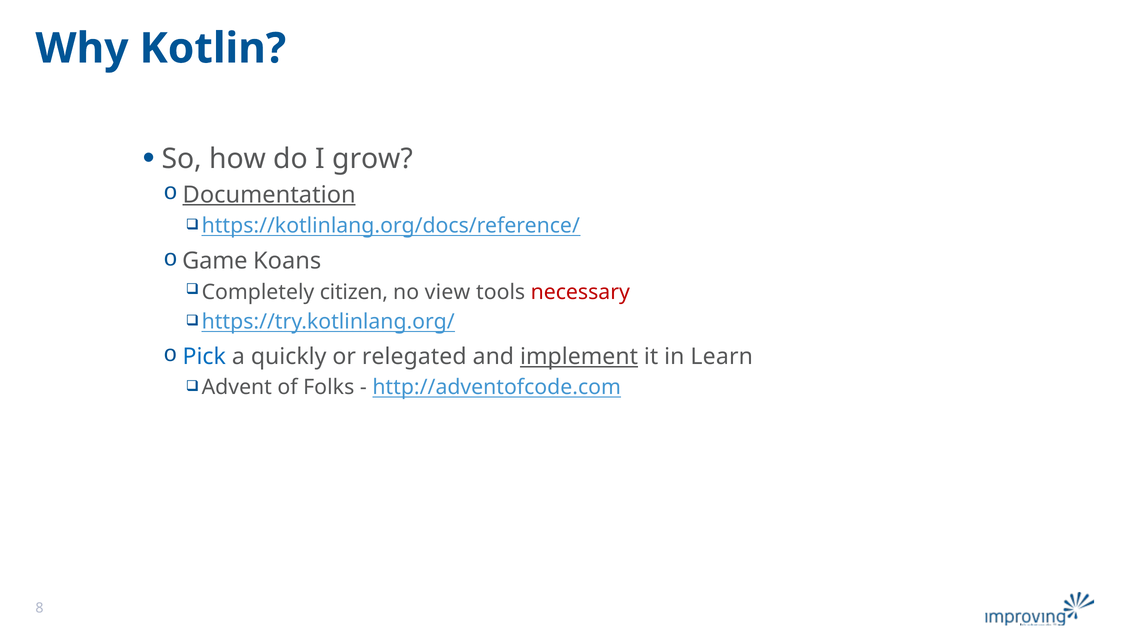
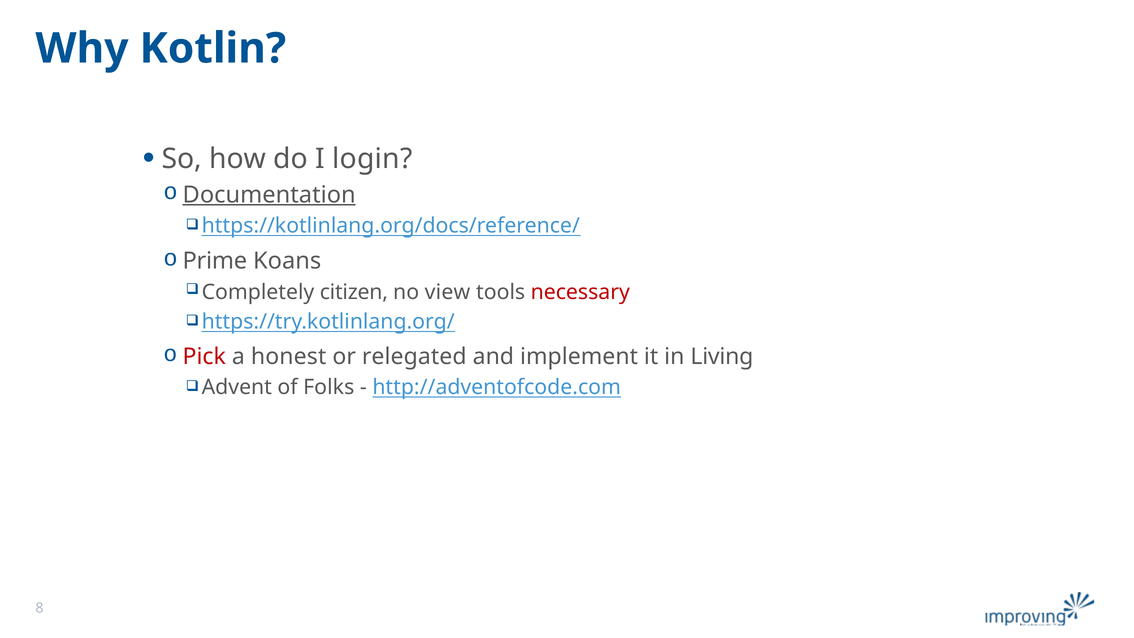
grow: grow -> login
Game: Game -> Prime
Pick colour: blue -> red
quickly: quickly -> honest
implement underline: present -> none
Learn: Learn -> Living
